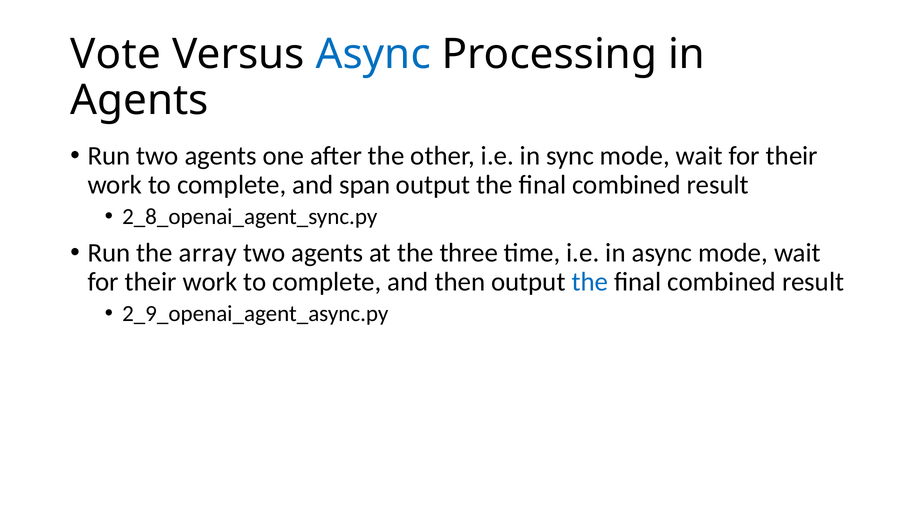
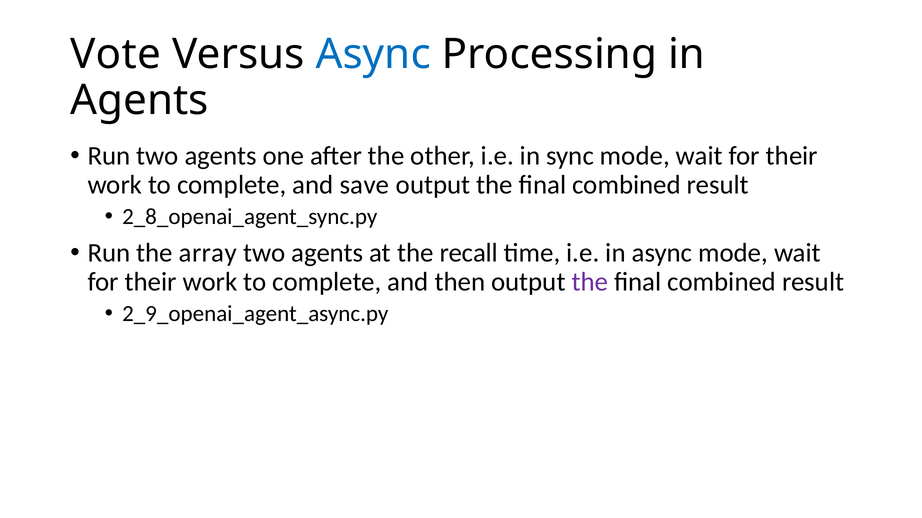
span: span -> save
three: three -> recall
the at (590, 282) colour: blue -> purple
